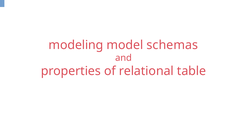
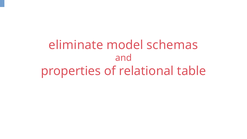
modeling: modeling -> eliminate
